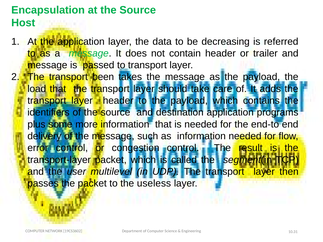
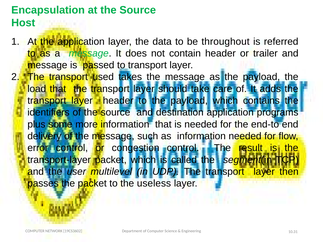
decreasing: decreasing -> throughout
been: been -> used
